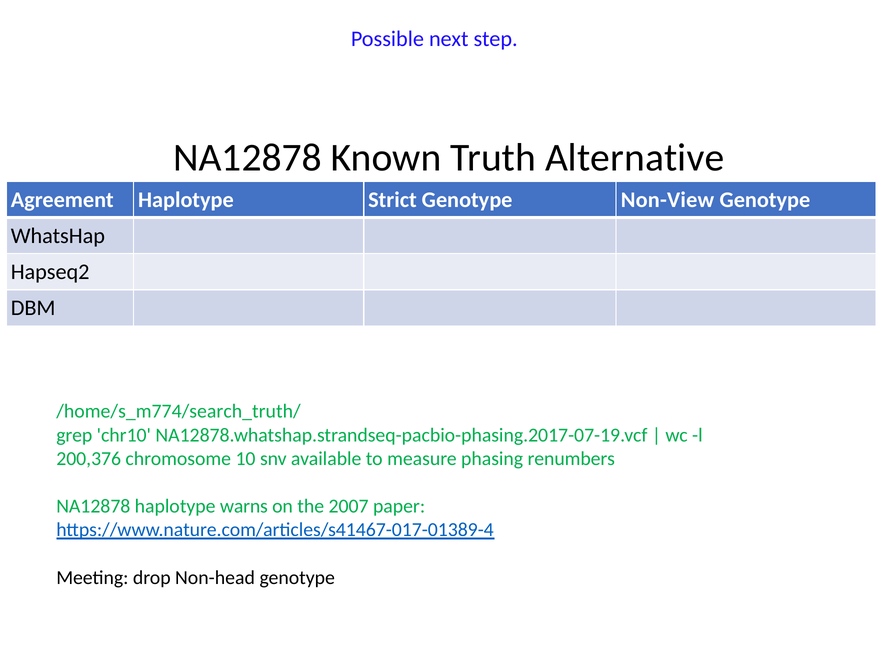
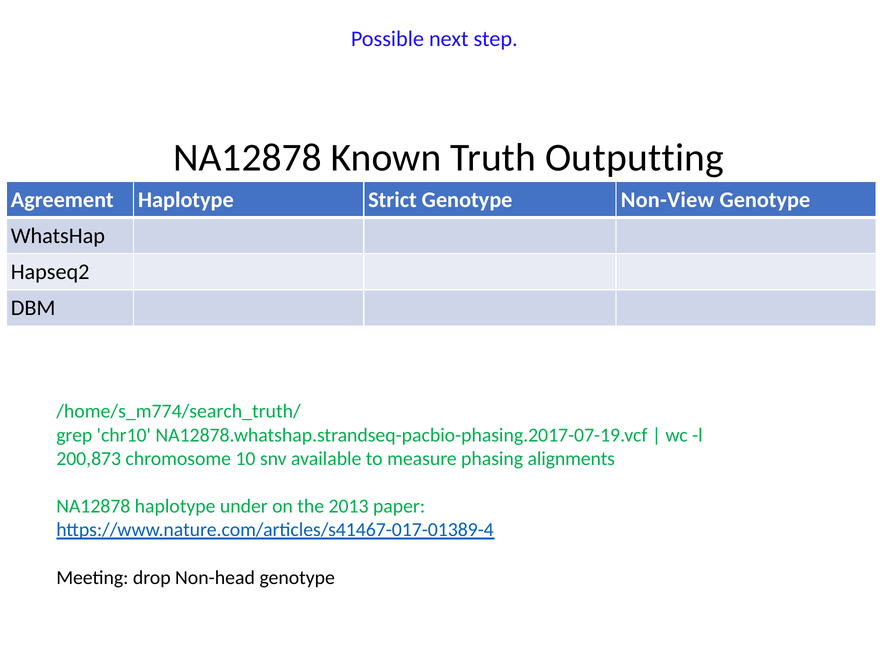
Alternative: Alternative -> Outputting
200,376: 200,376 -> 200,873
renumbers: renumbers -> alignments
warns: warns -> under
2007: 2007 -> 2013
